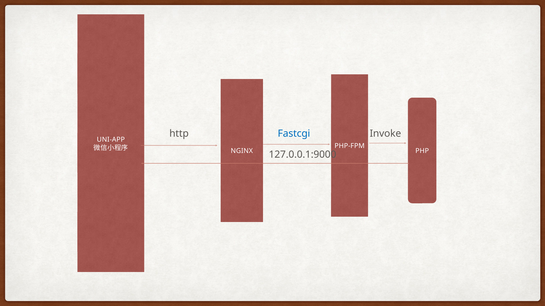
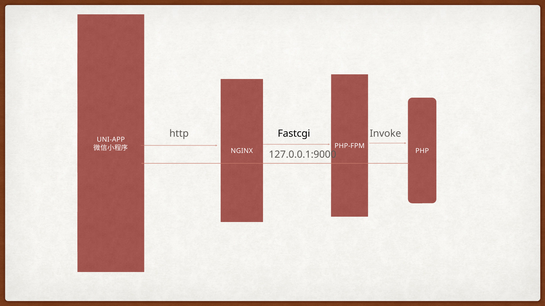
Fastcgi colour: blue -> black
